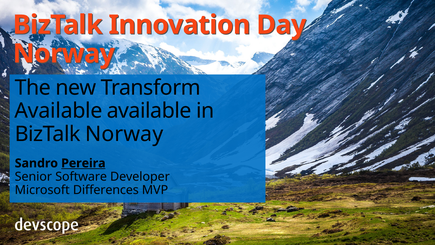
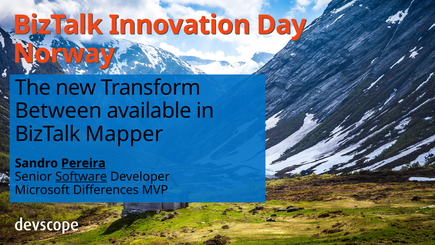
Available at (58, 111): Available -> Between
BizTalk Norway: Norway -> Mapper
Software underline: none -> present
